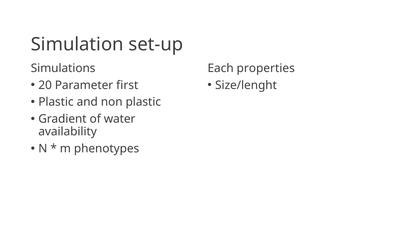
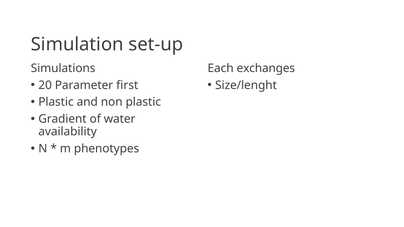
properties: properties -> exchanges
